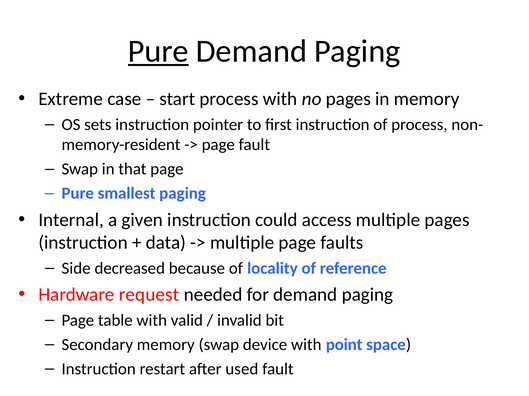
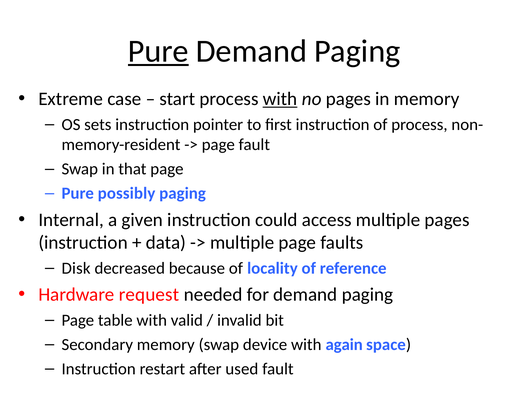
with at (280, 99) underline: none -> present
smallest: smallest -> possibly
Side: Side -> Disk
point: point -> again
